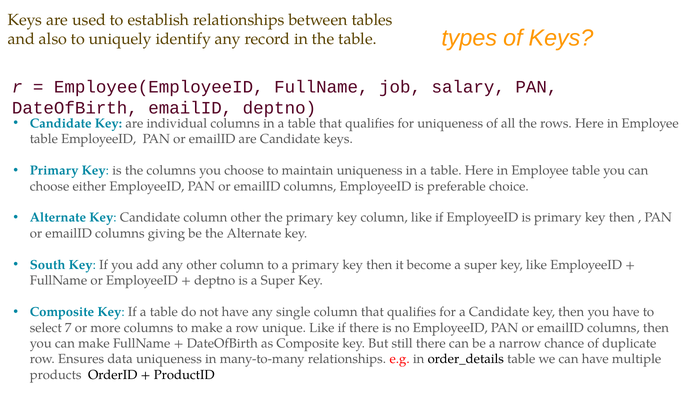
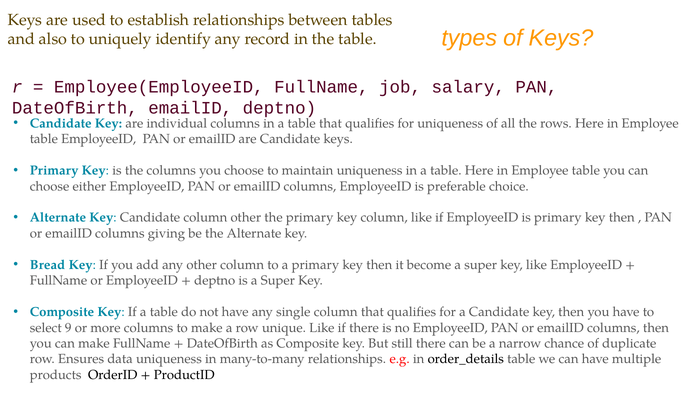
South: South -> Bread
7: 7 -> 9
